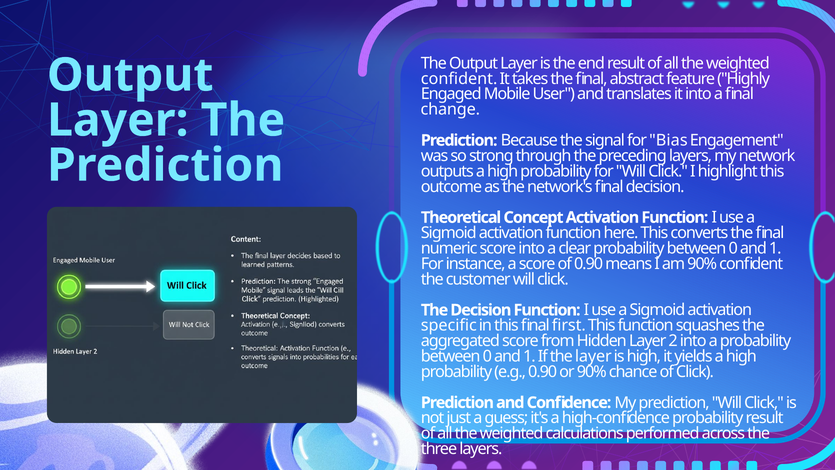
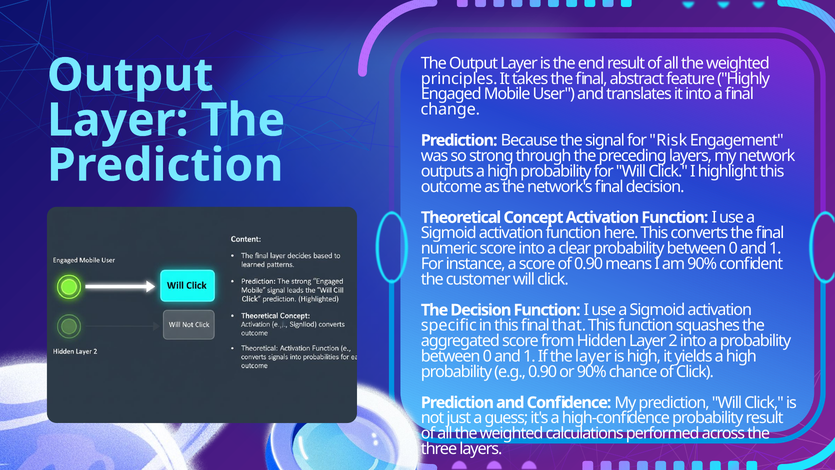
confident at (459, 79): confident -> principles
Bias: Bias -> Risk
first: first -> that
